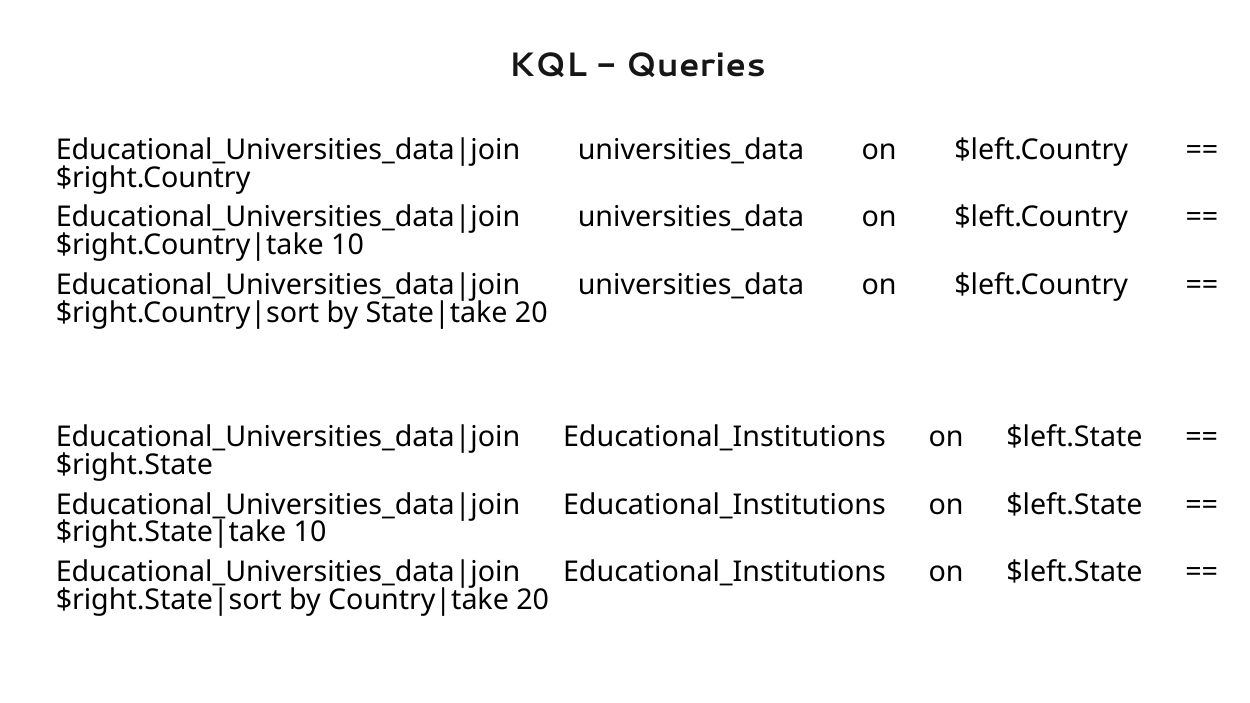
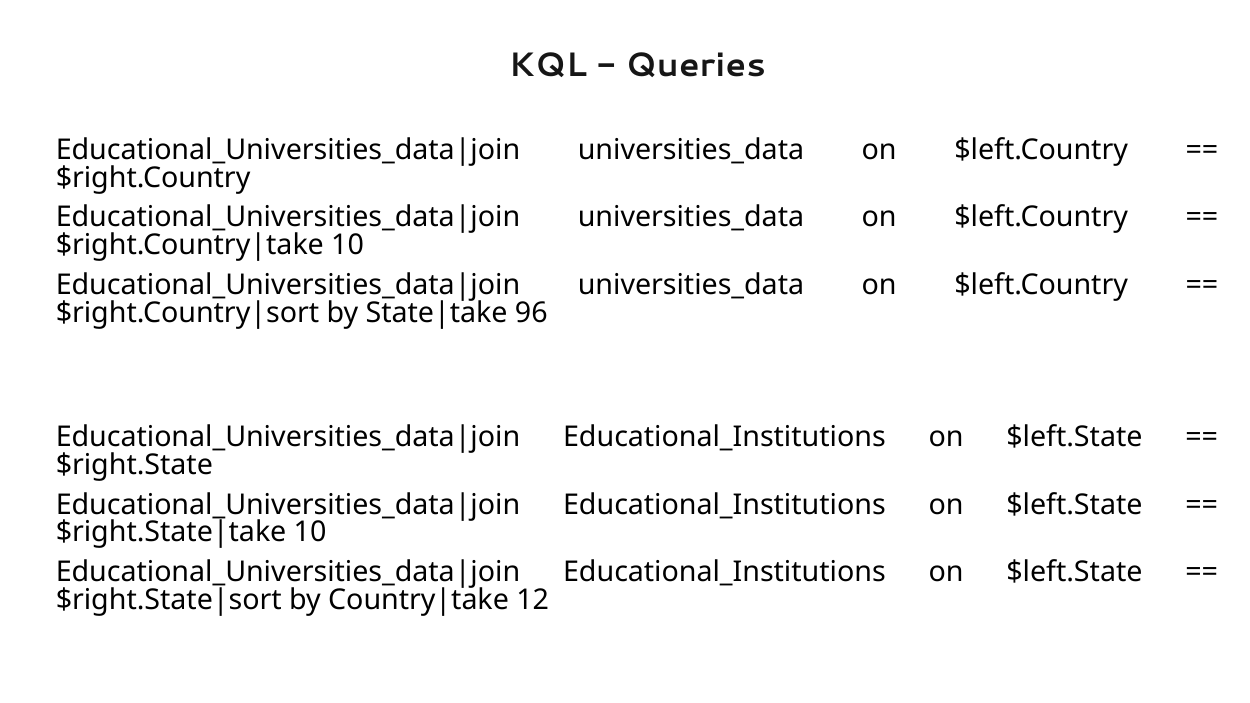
20 at (531, 313): 20 -> 96
20 at (533, 600): 20 -> 12
